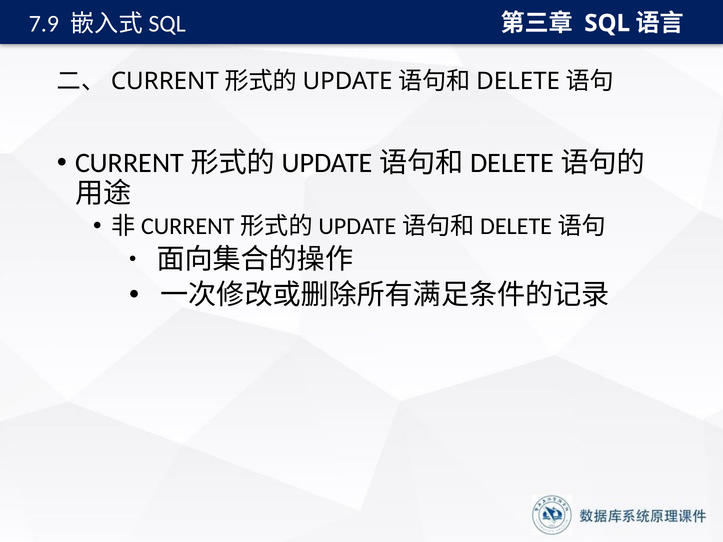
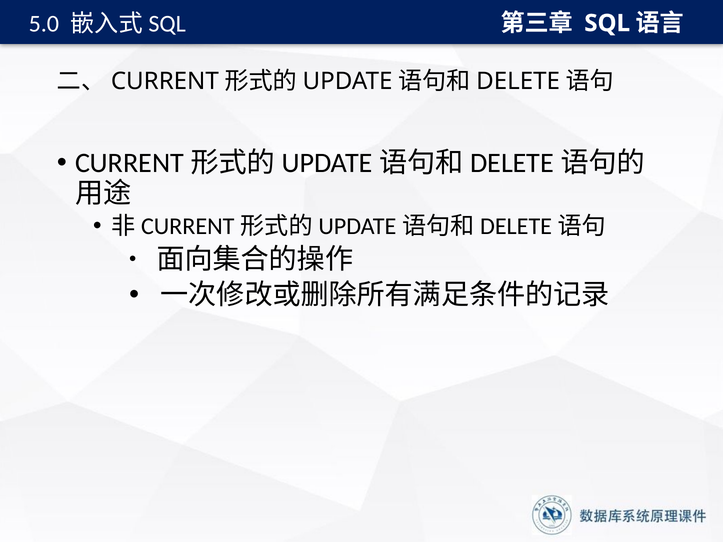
7.9: 7.9 -> 5.0
